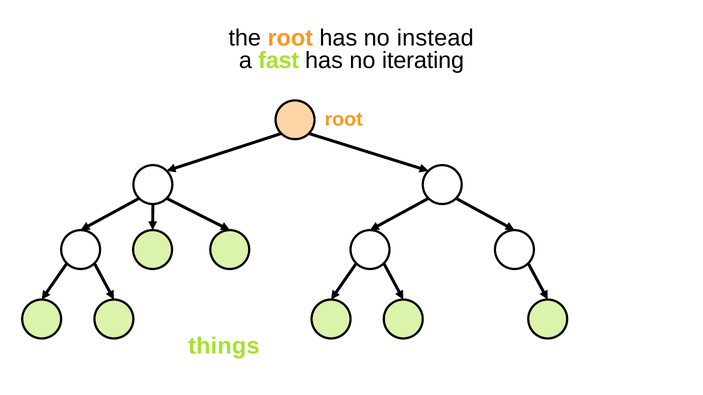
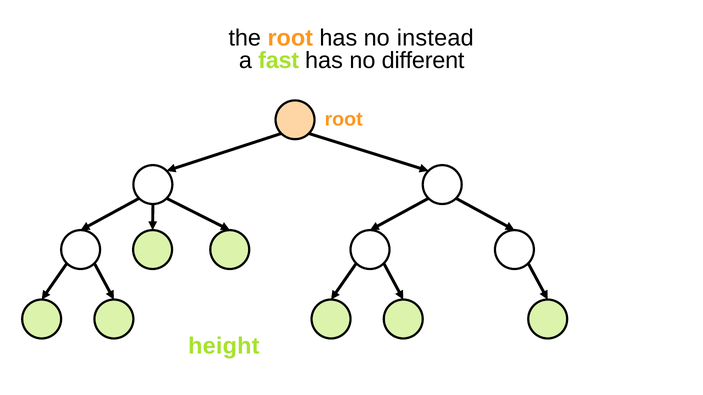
iterating: iterating -> different
things: things -> height
